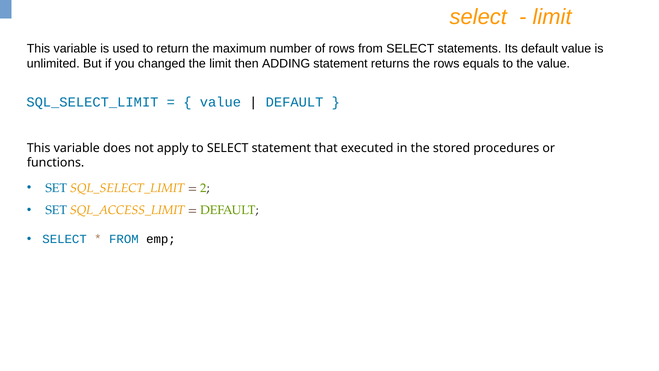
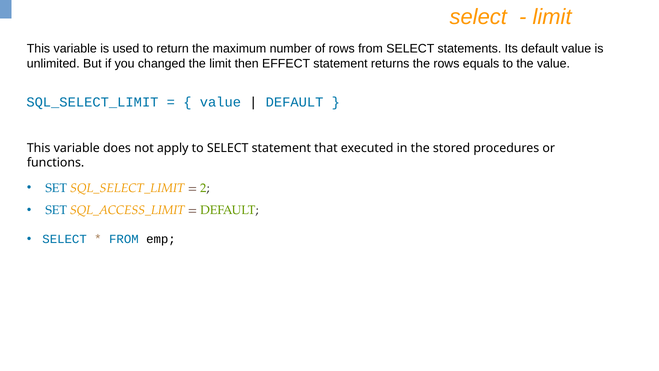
ADDING: ADDING -> EFFECT
